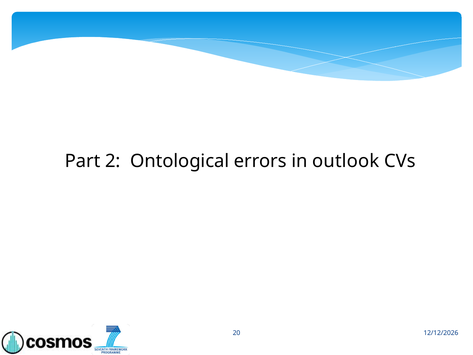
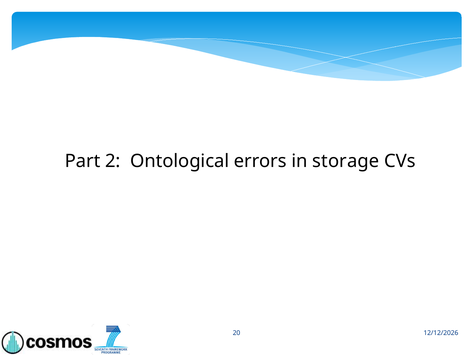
outlook: outlook -> storage
